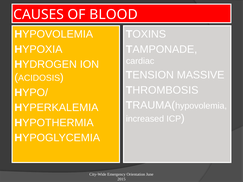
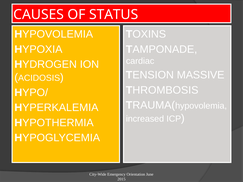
BLOOD: BLOOD -> STATUS
